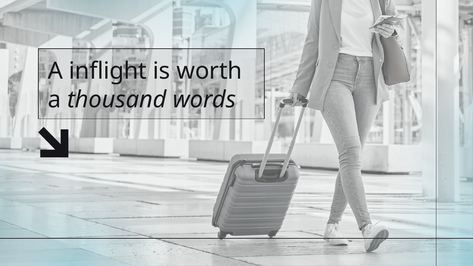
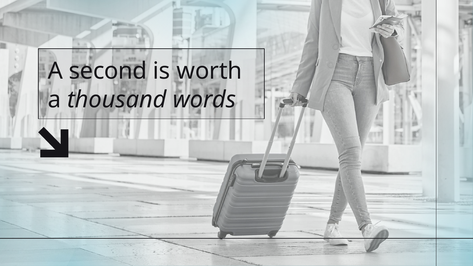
inflight: inflight -> second
